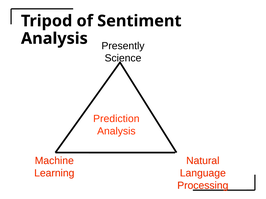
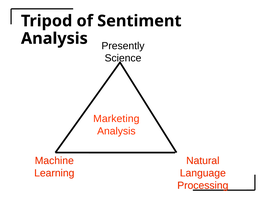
Prediction: Prediction -> Marketing
